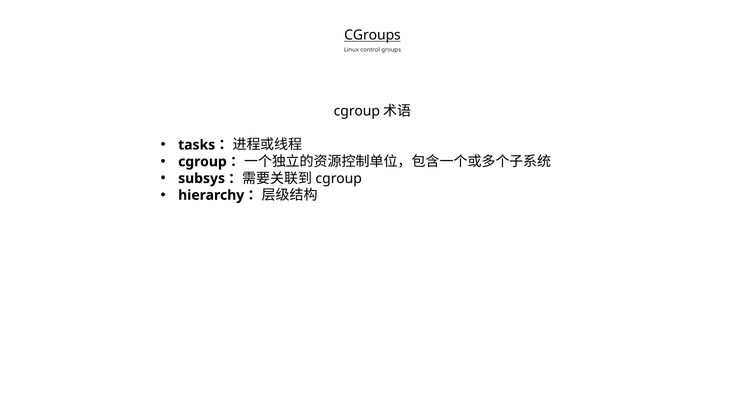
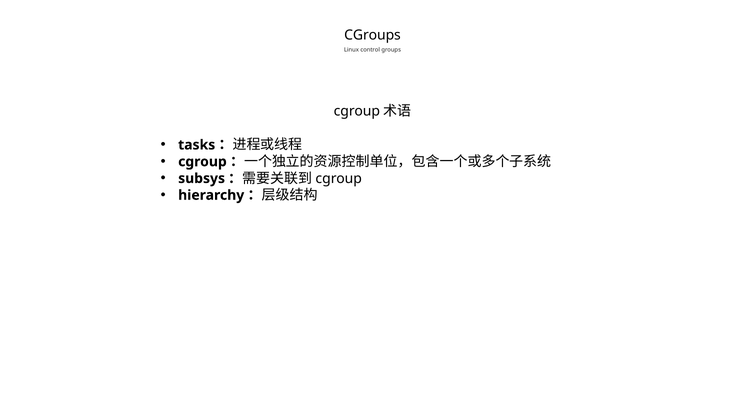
CGroups underline: present -> none
